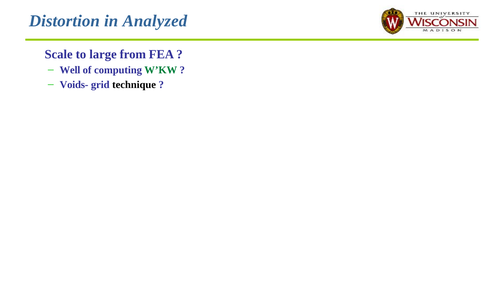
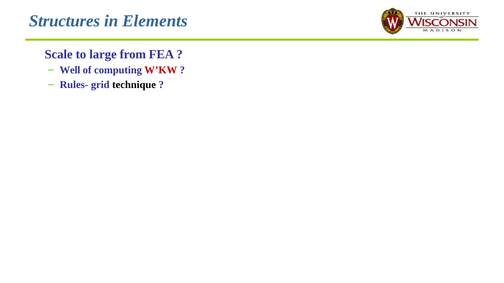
Distortion: Distortion -> Structures
Analyzed: Analyzed -> Elements
W’KW colour: green -> red
Voids-: Voids- -> Rules-
